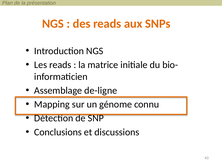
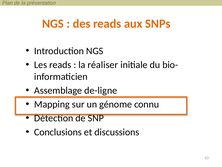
matrice: matrice -> réaliser
